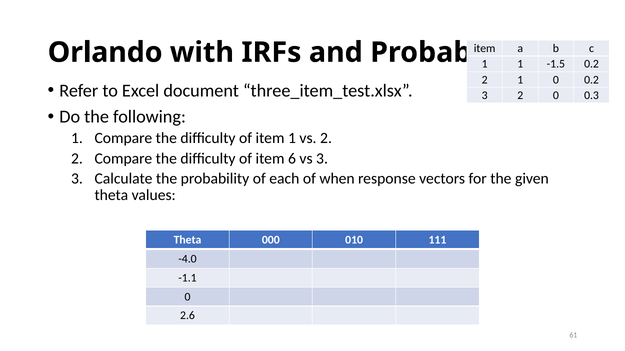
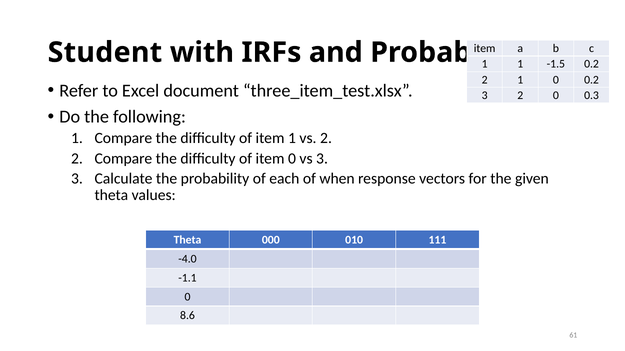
Orlando: Orlando -> Student
item 6: 6 -> 0
2.6: 2.6 -> 8.6
